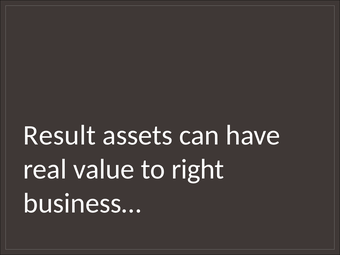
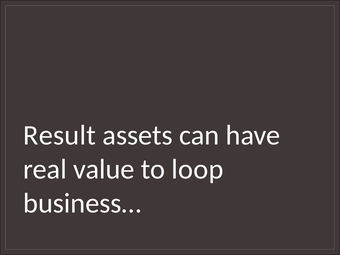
right: right -> loop
